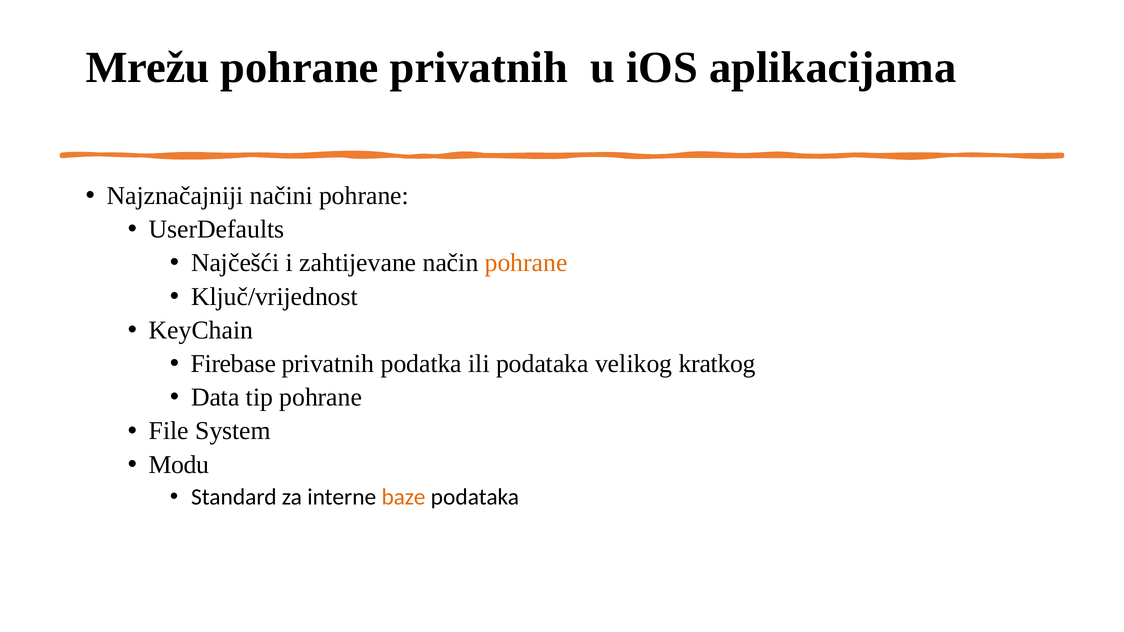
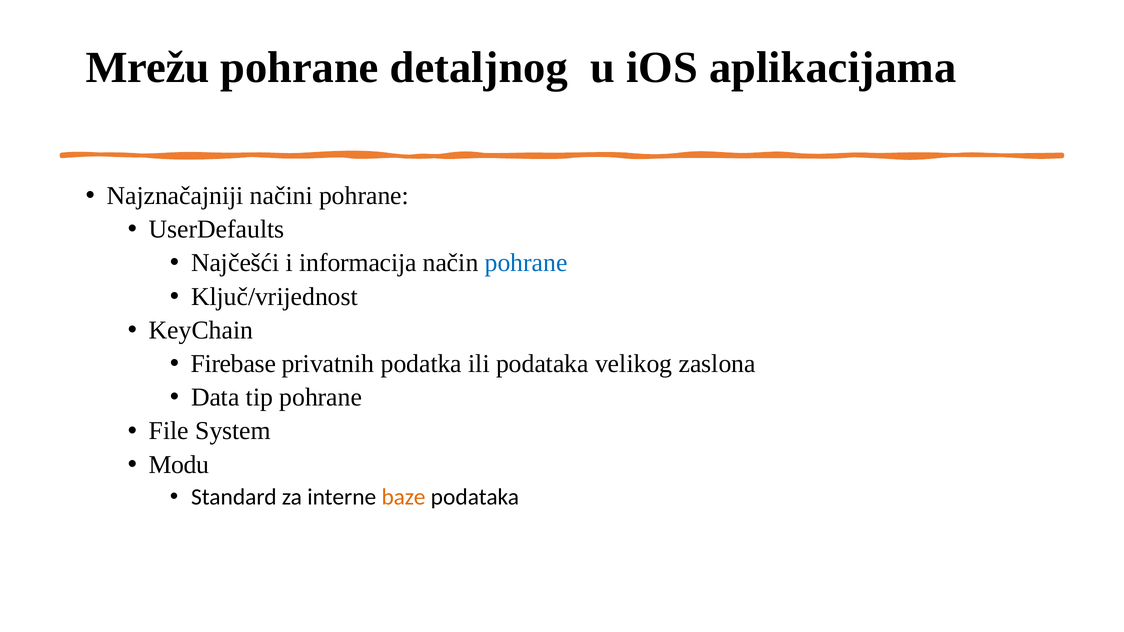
pohrane privatnih: privatnih -> detaljnog
zahtijevane: zahtijevane -> informacija
pohrane at (526, 263) colour: orange -> blue
kratkog: kratkog -> zaslona
